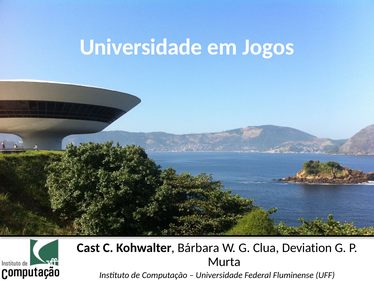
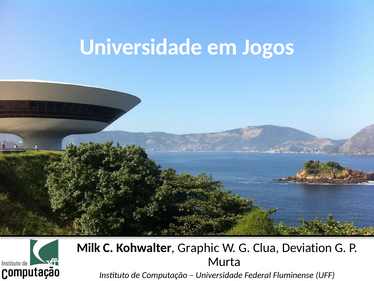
Cast: Cast -> Milk
Bárbara: Bárbara -> Graphic
